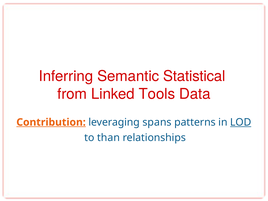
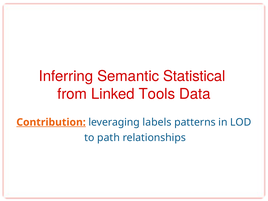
spans: spans -> labels
LOD underline: present -> none
than: than -> path
